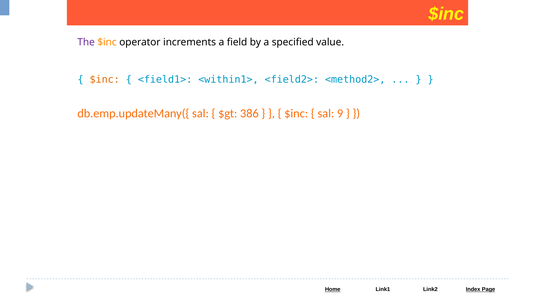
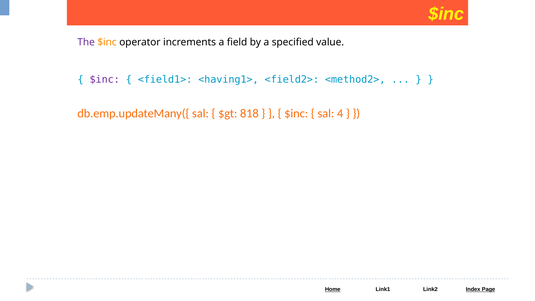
$inc at (105, 79) colour: orange -> purple
<within1>: <within1> -> <having1>
386: 386 -> 818
9: 9 -> 4
